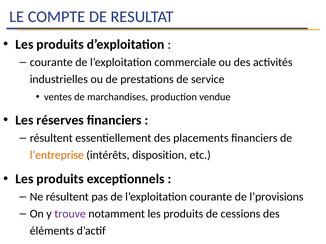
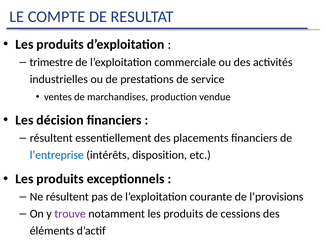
courante at (51, 62): courante -> trimestre
réserves: réserves -> décision
l’entreprise colour: orange -> blue
